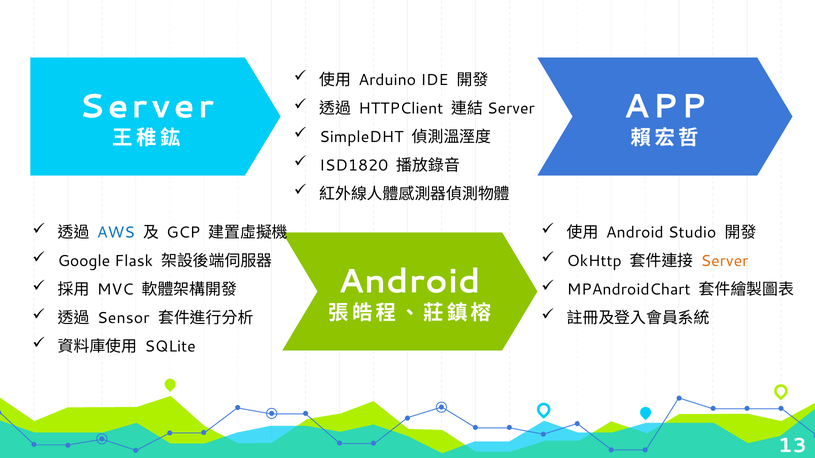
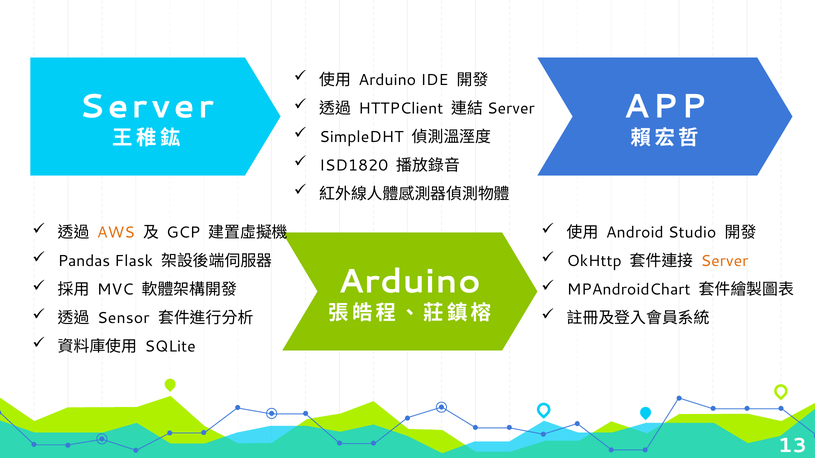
AWS colour: blue -> orange
Google: Google -> Pandas
Android at (410, 282): Android -> Arduino
